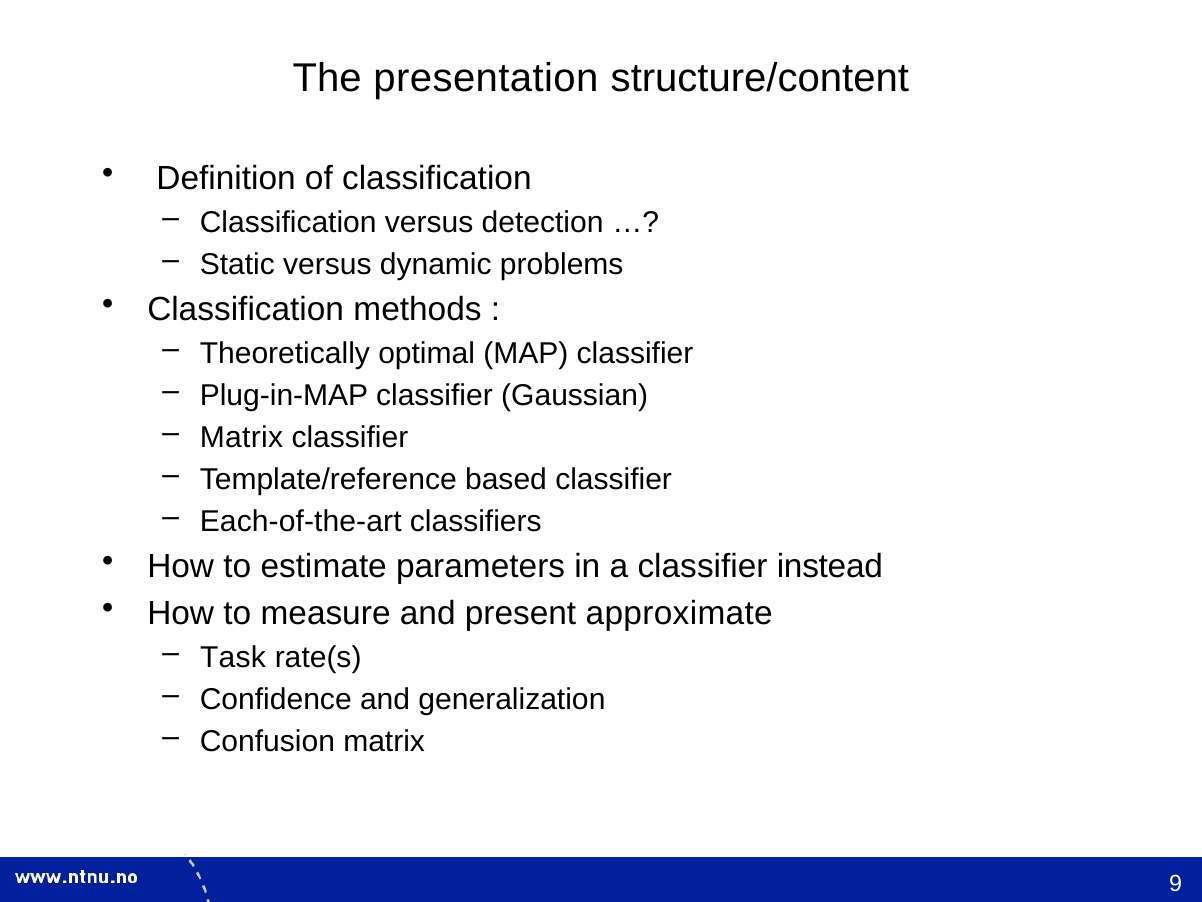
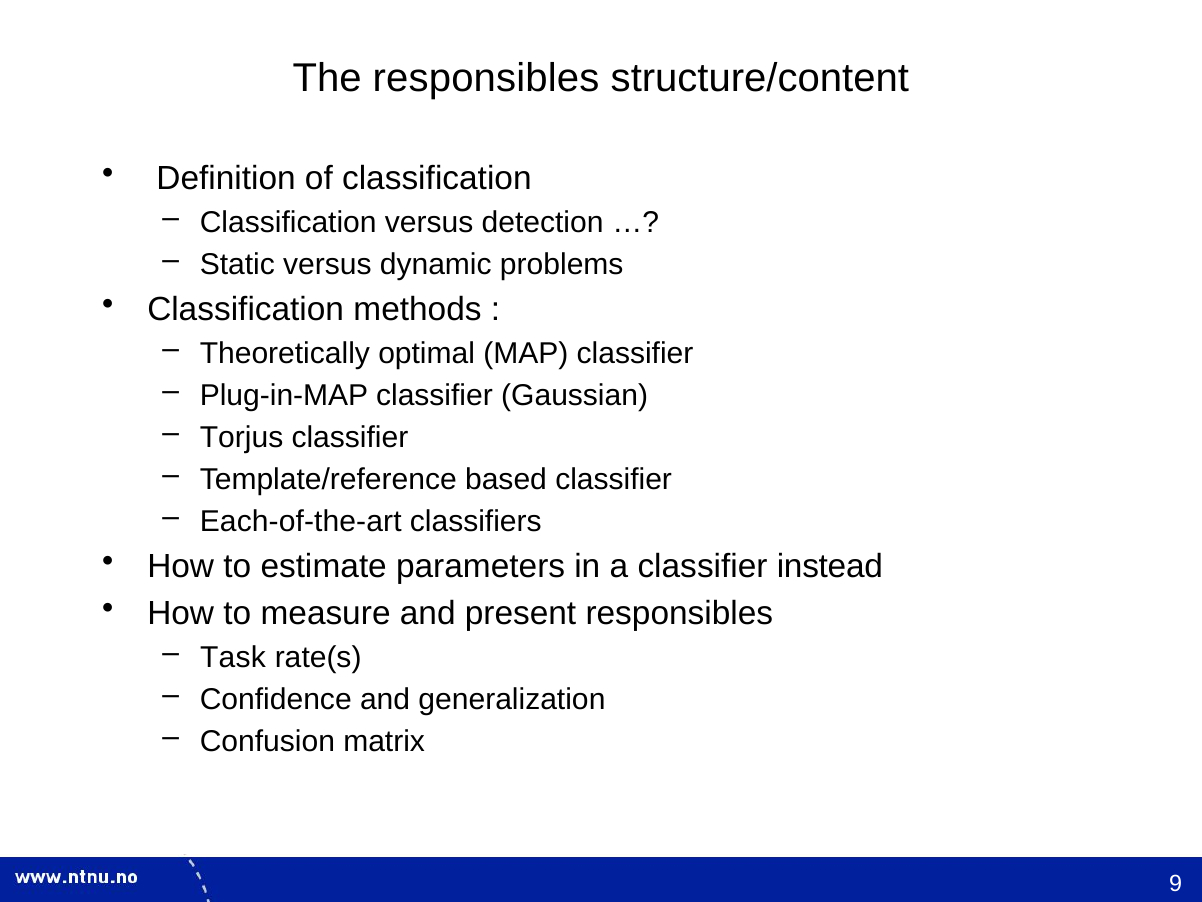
The presentation: presentation -> responsibles
Matrix at (241, 438): Matrix -> Torjus
present approximate: approximate -> responsibles
